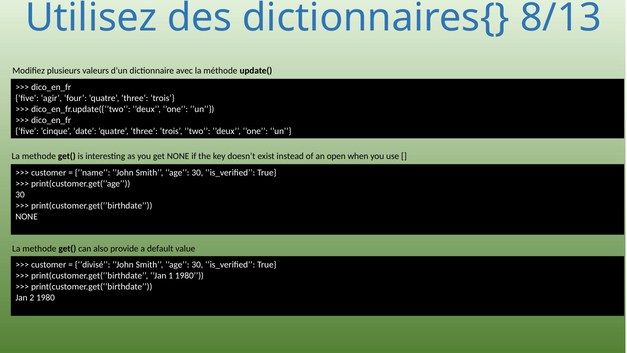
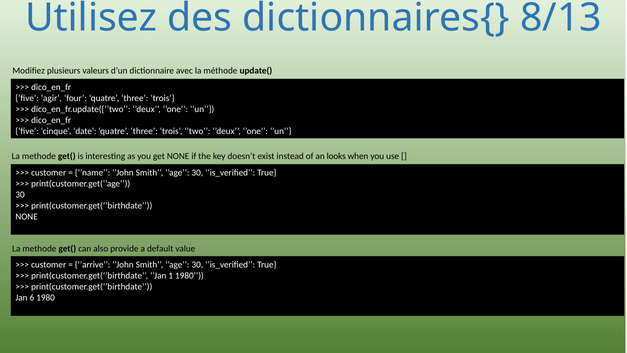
open: open -> looks
’divisé: ’divisé -> ’arrive
2: 2 -> 6
